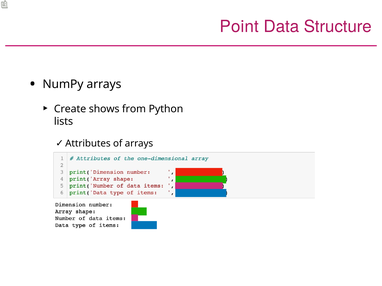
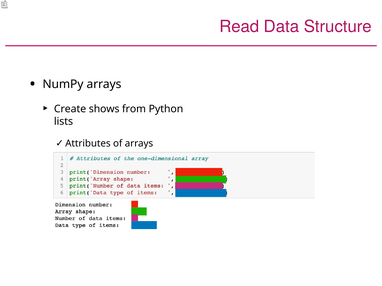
Point: Point -> Read
